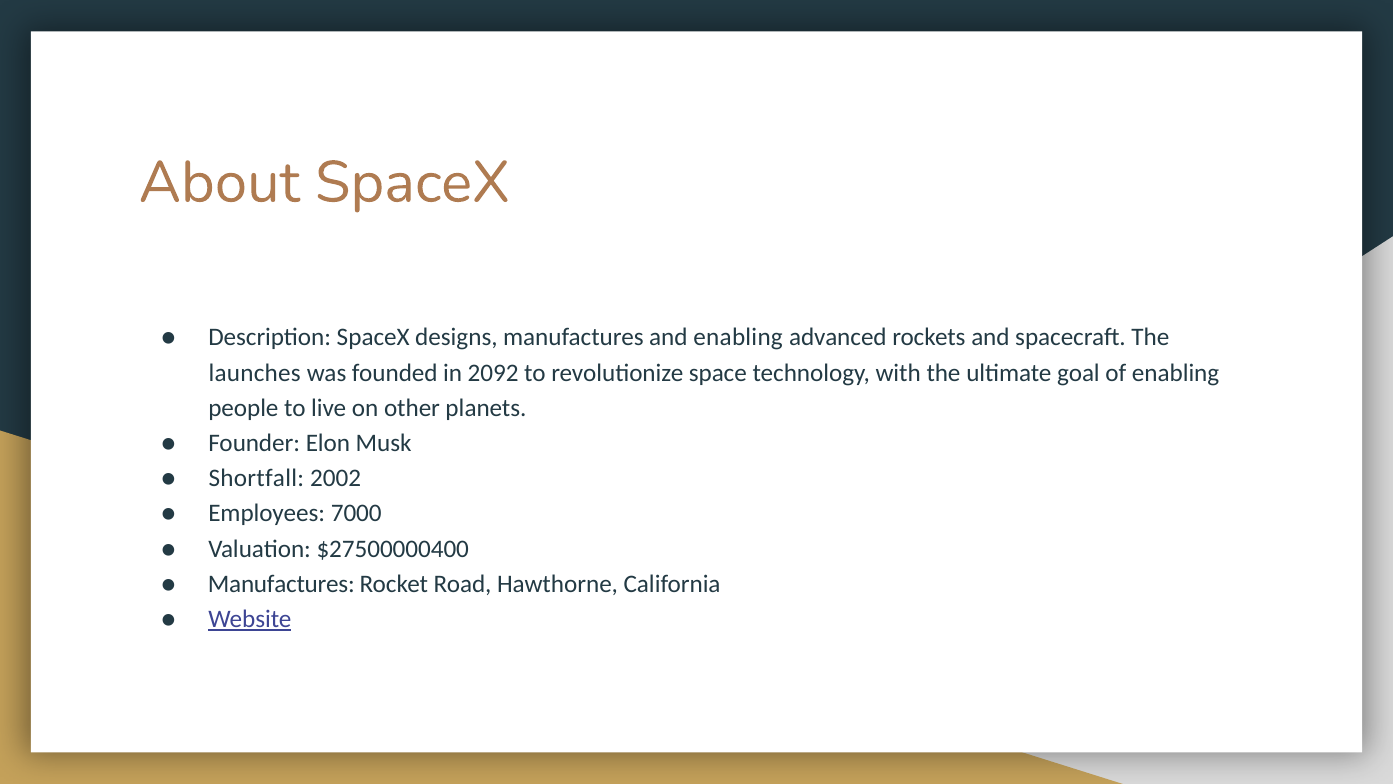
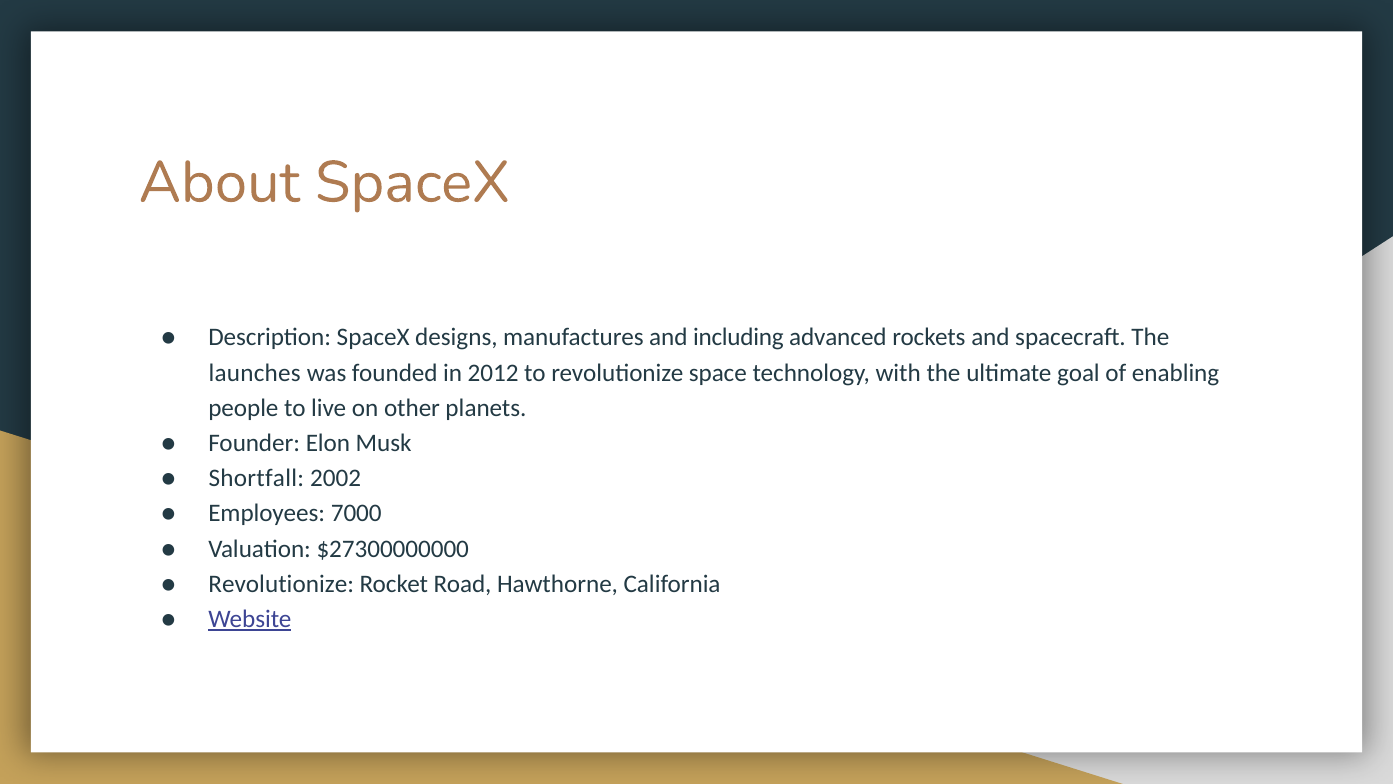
and enabling: enabling -> including
2092: 2092 -> 2012
$27500000400: $27500000400 -> $27300000000
Manufactures at (281, 584): Manufactures -> Revolutionize
